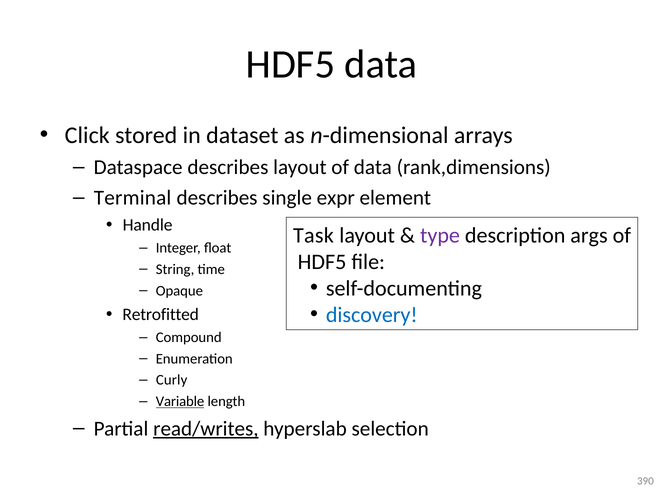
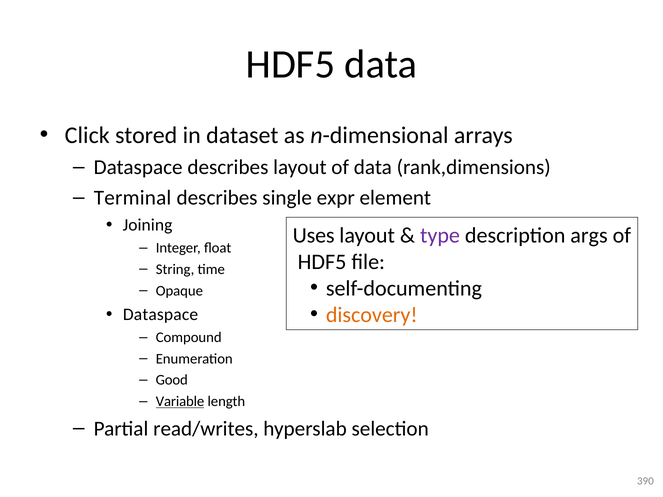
Handle: Handle -> Joining
Task: Task -> Uses
discovery colour: blue -> orange
Retrofitted at (161, 315): Retrofitted -> Dataspace
Curly: Curly -> Good
read/writes underline: present -> none
